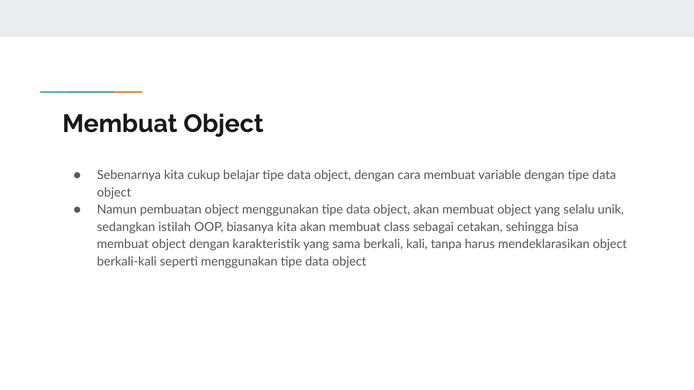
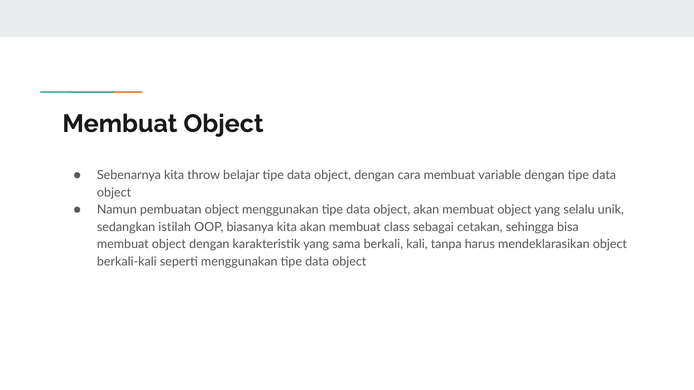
cukup: cukup -> throw
